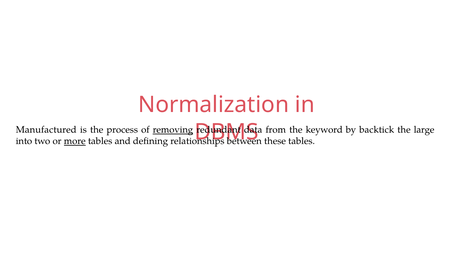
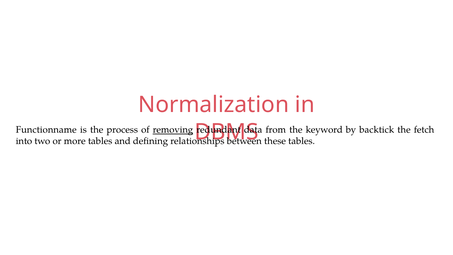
Manufactured: Manufactured -> Functionname
large: large -> fetch
more underline: present -> none
